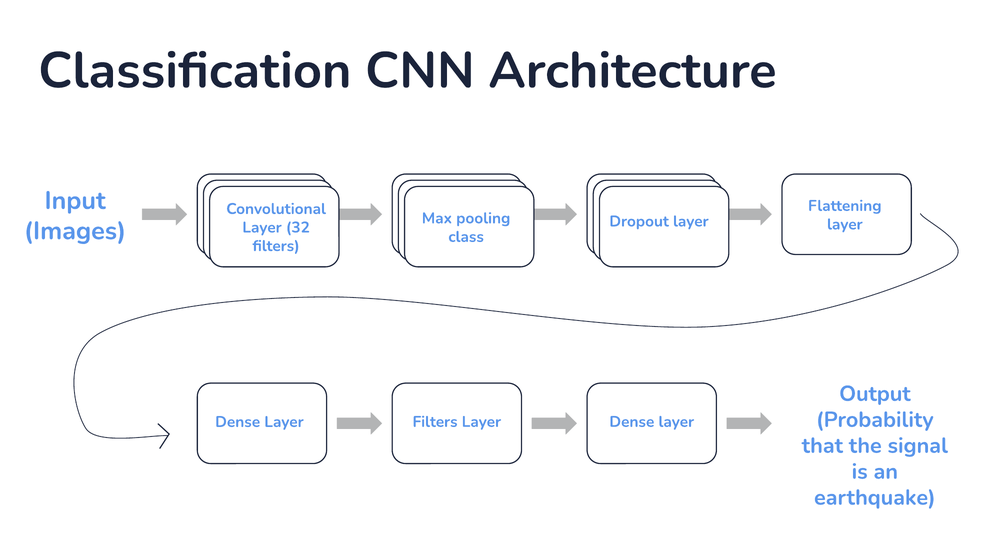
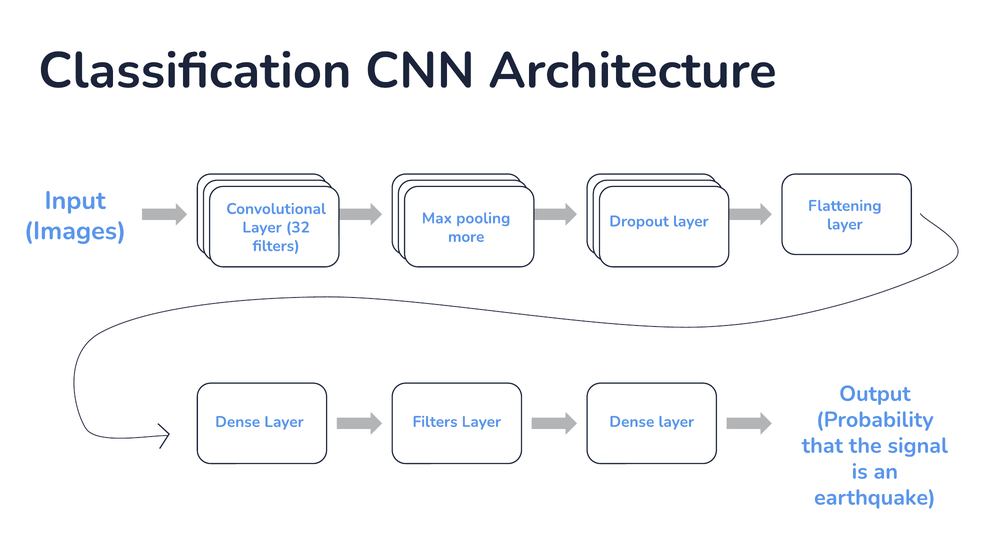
class: class -> more
